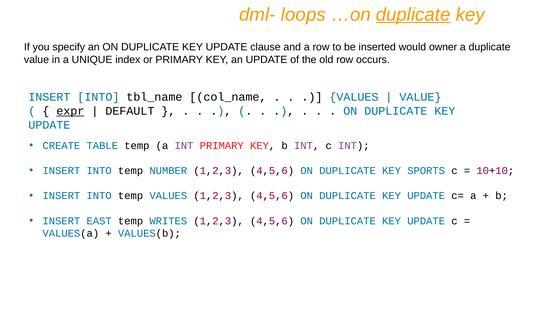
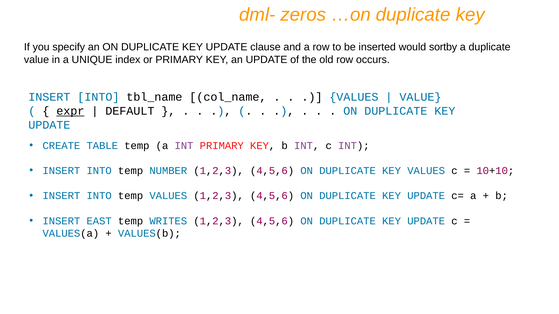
loops: loops -> zeros
duplicate at (413, 15) underline: present -> none
owner: owner -> sortby
KEY SPORTS: SPORTS -> VALUES
